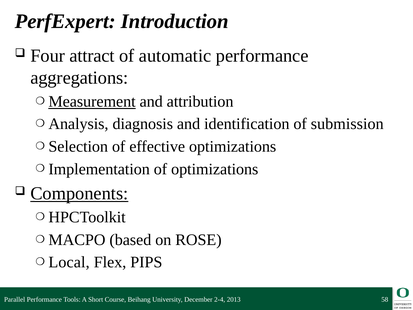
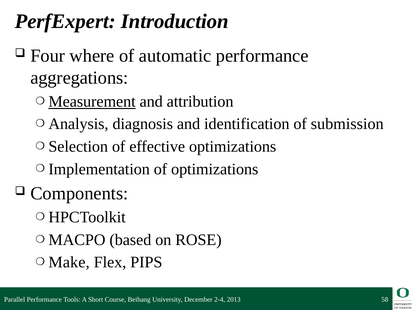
attract: attract -> where
Components underline: present -> none
Local: Local -> Make
